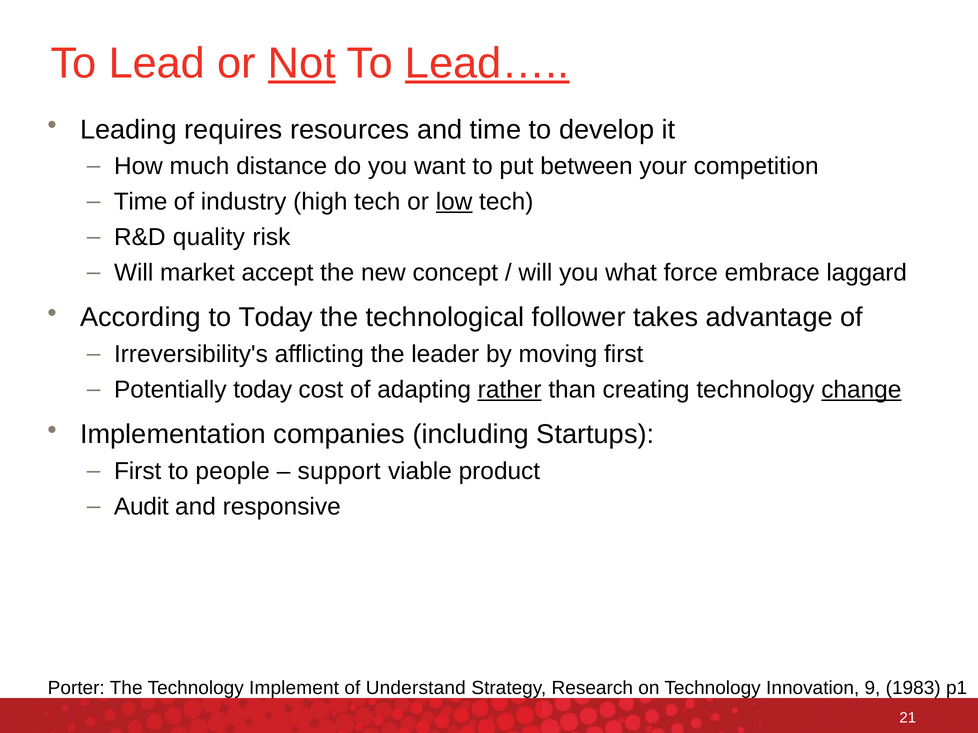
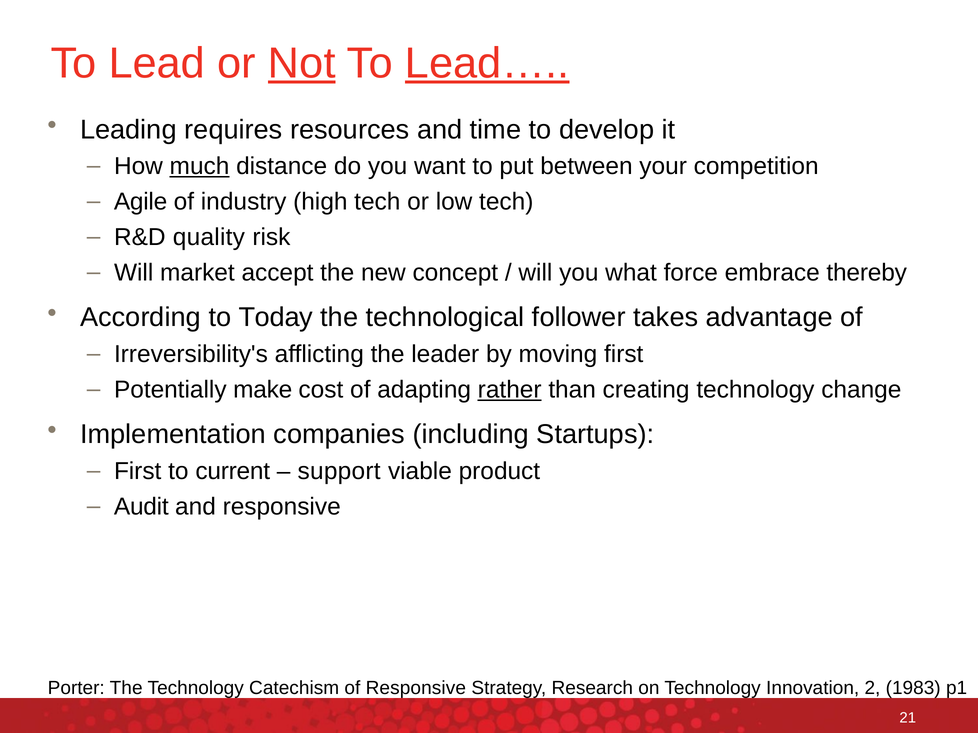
much underline: none -> present
Time at (141, 202): Time -> Agile
low underline: present -> none
laggard: laggard -> thereby
Potentially today: today -> make
change underline: present -> none
people: people -> current
Implement: Implement -> Catechism
of Understand: Understand -> Responsive
9: 9 -> 2
